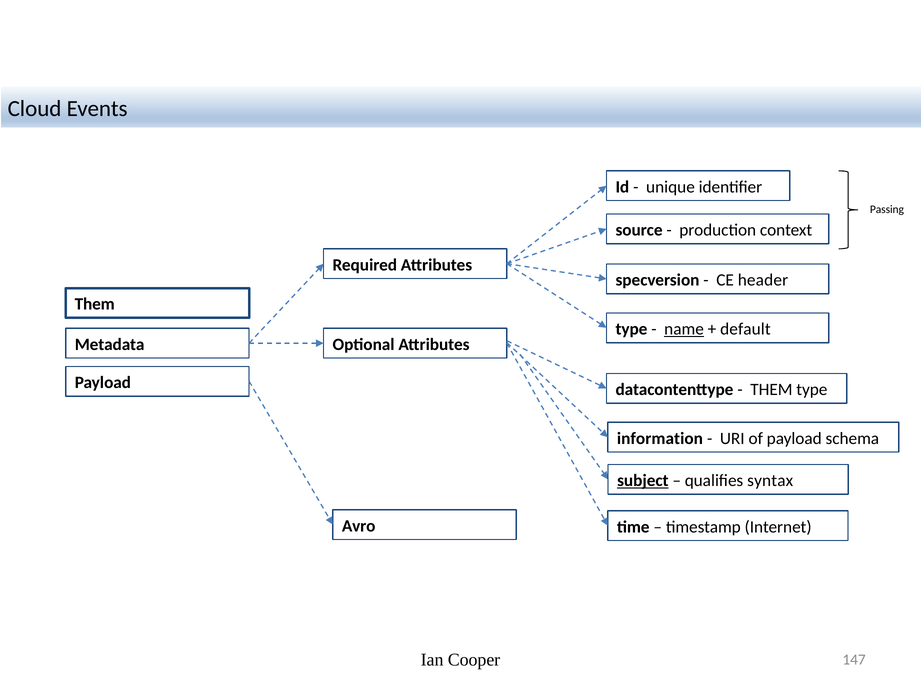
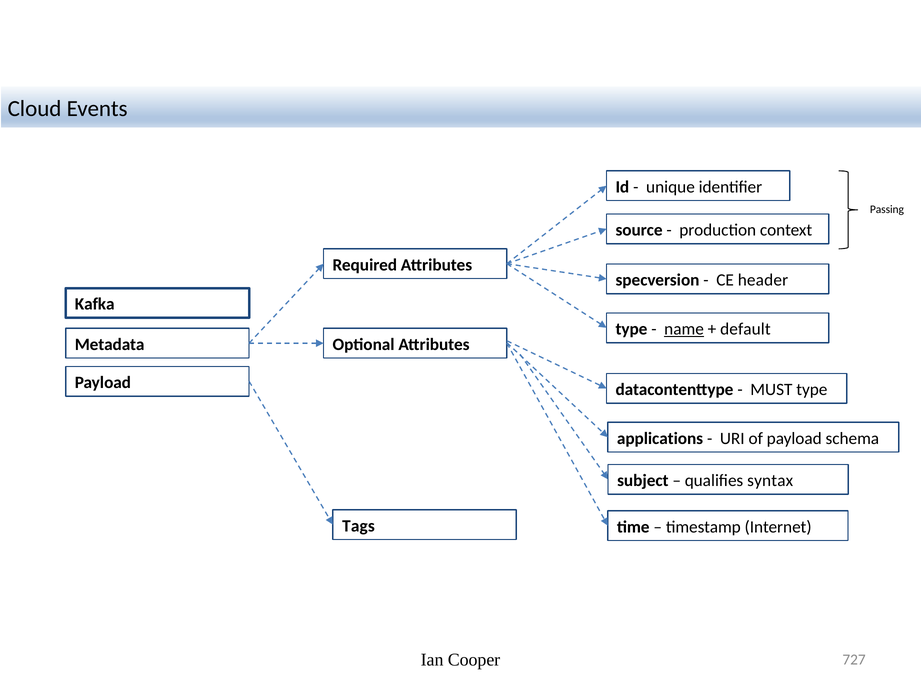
Them at (95, 304): Them -> Kafka
THEM at (771, 389): THEM -> MUST
information: information -> applications
subject underline: present -> none
Avro: Avro -> Tags
147: 147 -> 727
